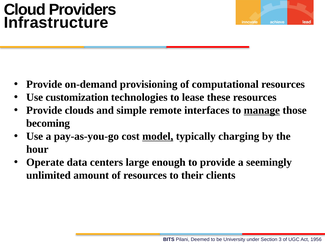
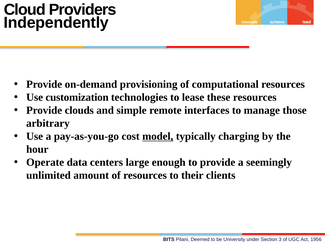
Infrastructure: Infrastructure -> Independently
manage underline: present -> none
becoming: becoming -> arbitrary
